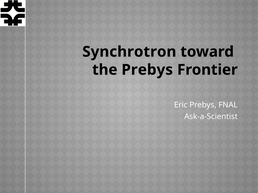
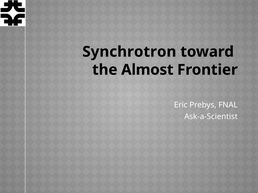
the Prebys: Prebys -> Almost
